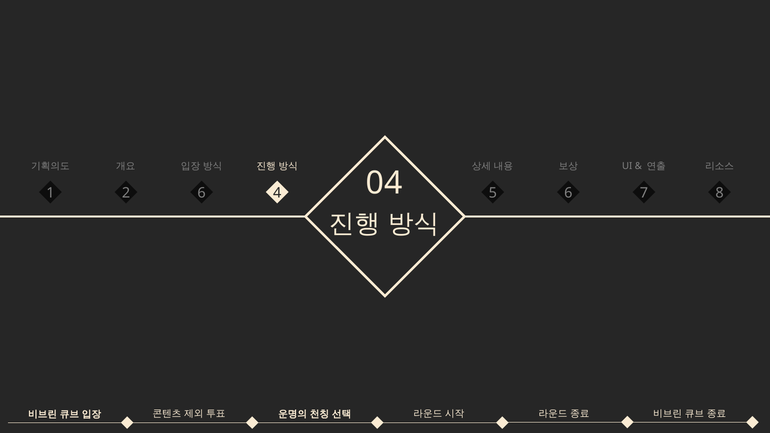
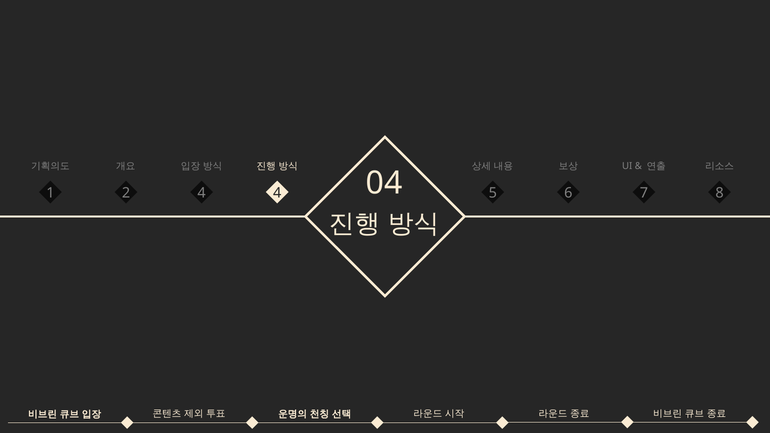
2 6: 6 -> 4
